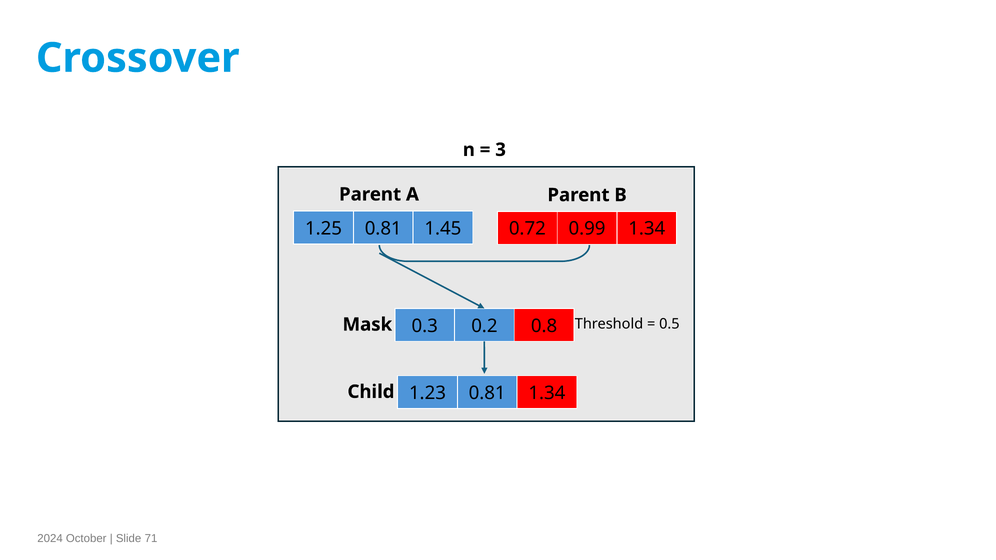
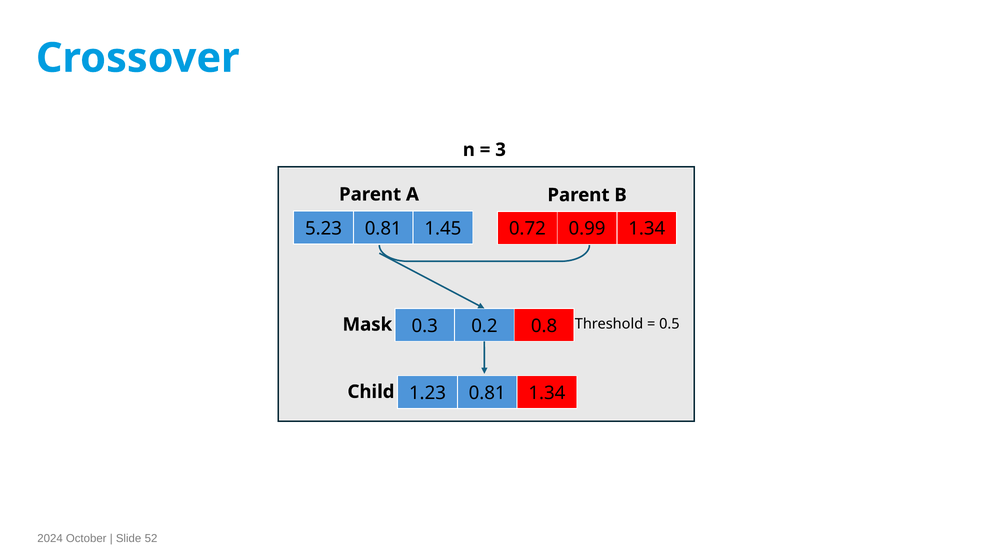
1.25: 1.25 -> 5.23
71: 71 -> 52
